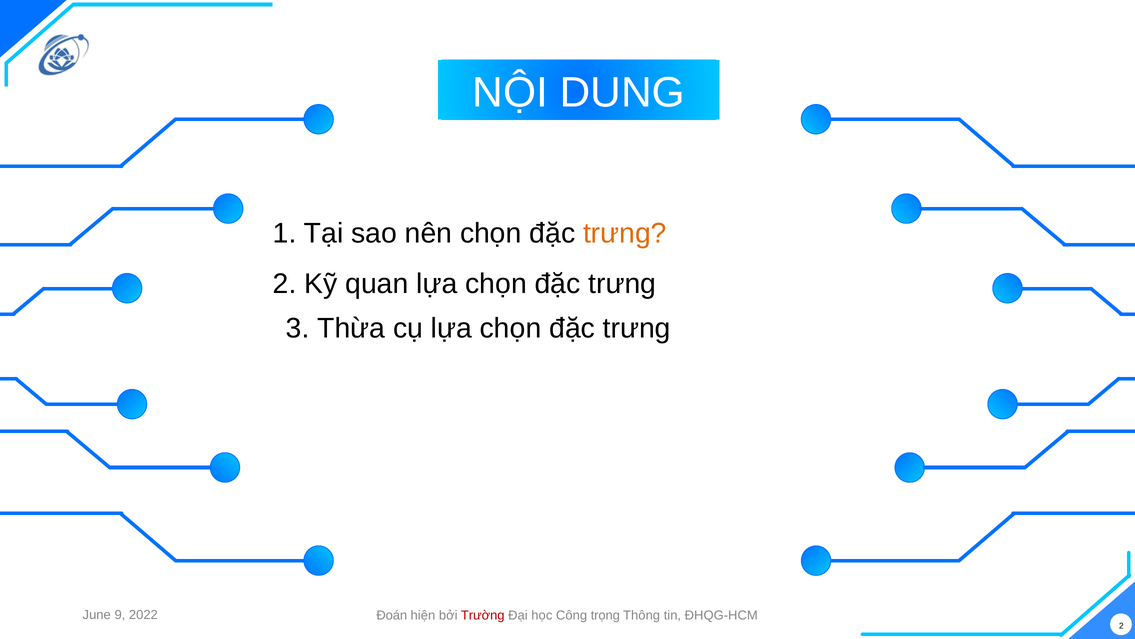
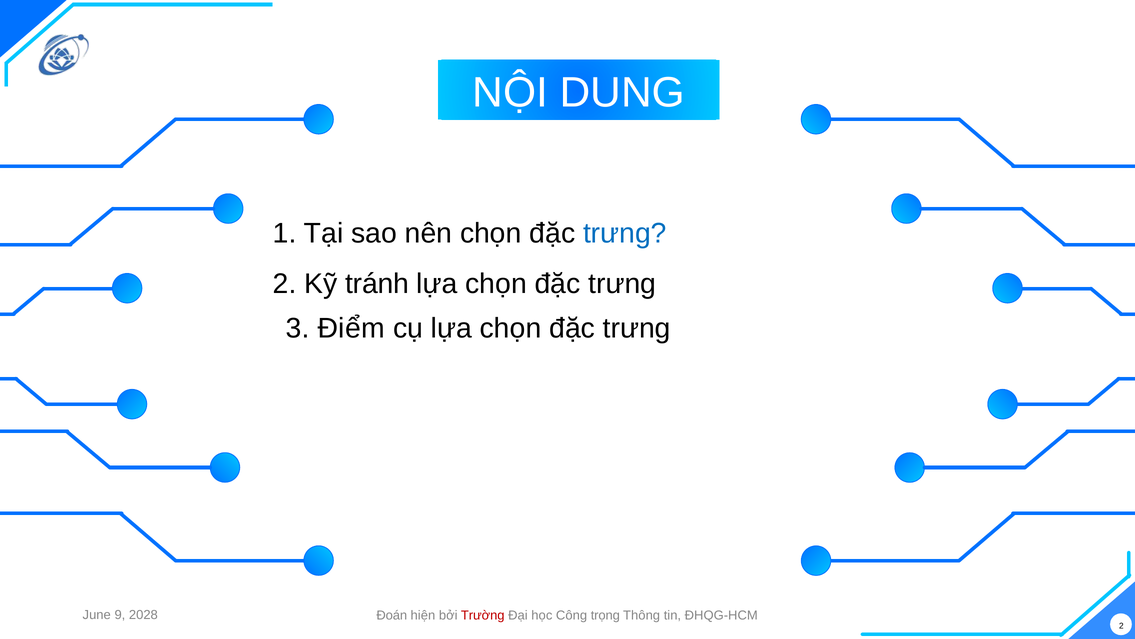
trưng at (625, 233) colour: orange -> blue
quan: quan -> tránh
Thừa: Thừa -> Điểm
2022: 2022 -> 2028
